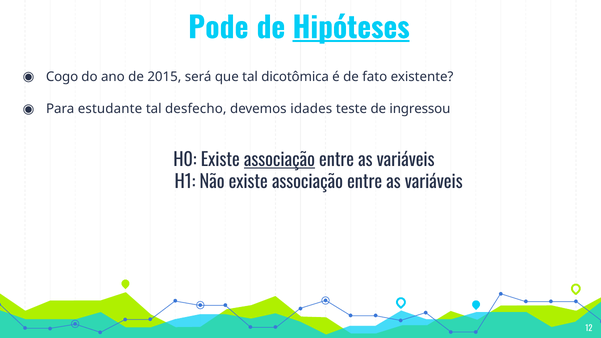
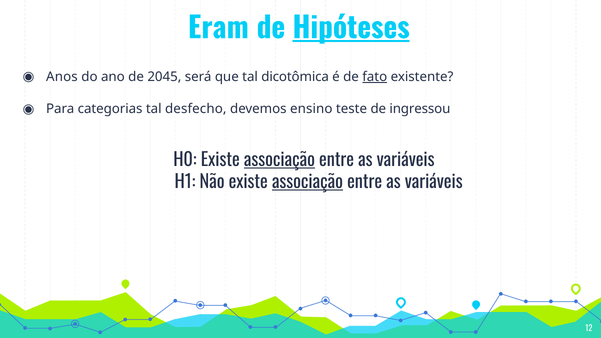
Pode: Pode -> Eram
Cogo: Cogo -> Anos
2015: 2015 -> 2045
fato underline: none -> present
estudante: estudante -> categorias
idades: idades -> ensino
associação at (307, 182) underline: none -> present
